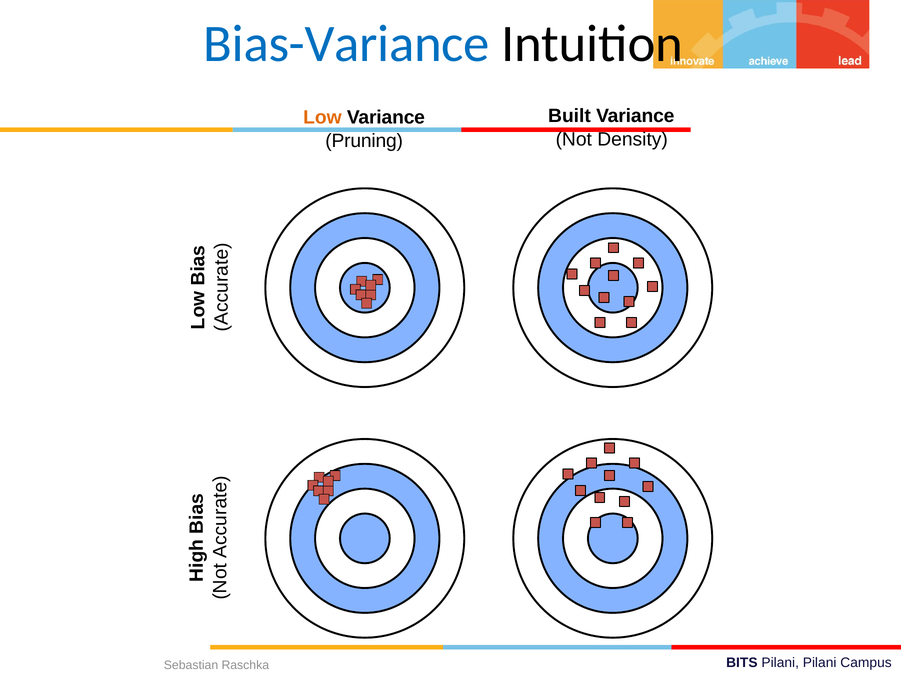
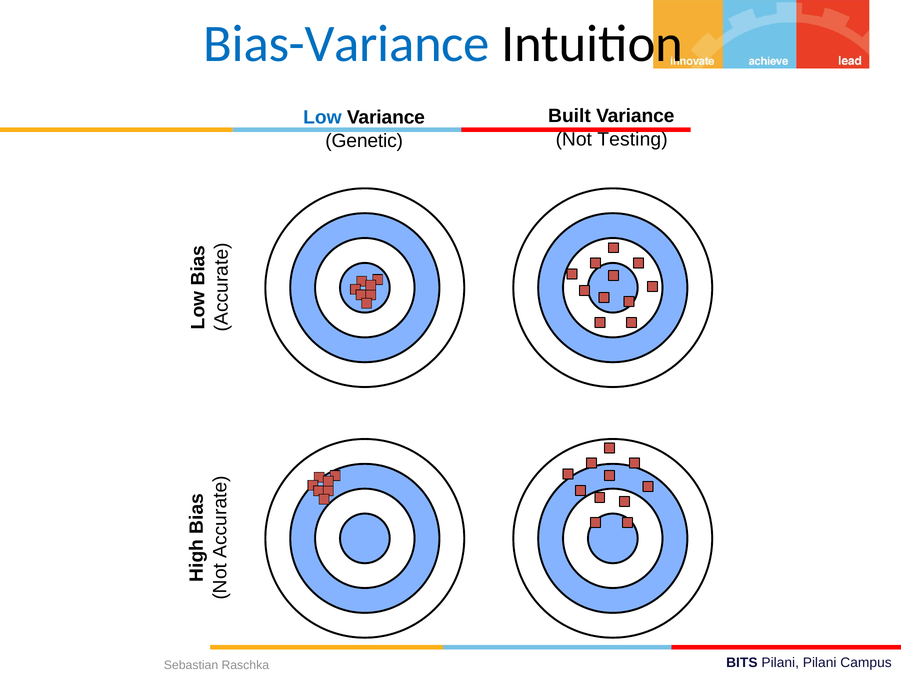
Low colour: orange -> blue
Density: Density -> Testing
Pruning: Pruning -> Genetic
